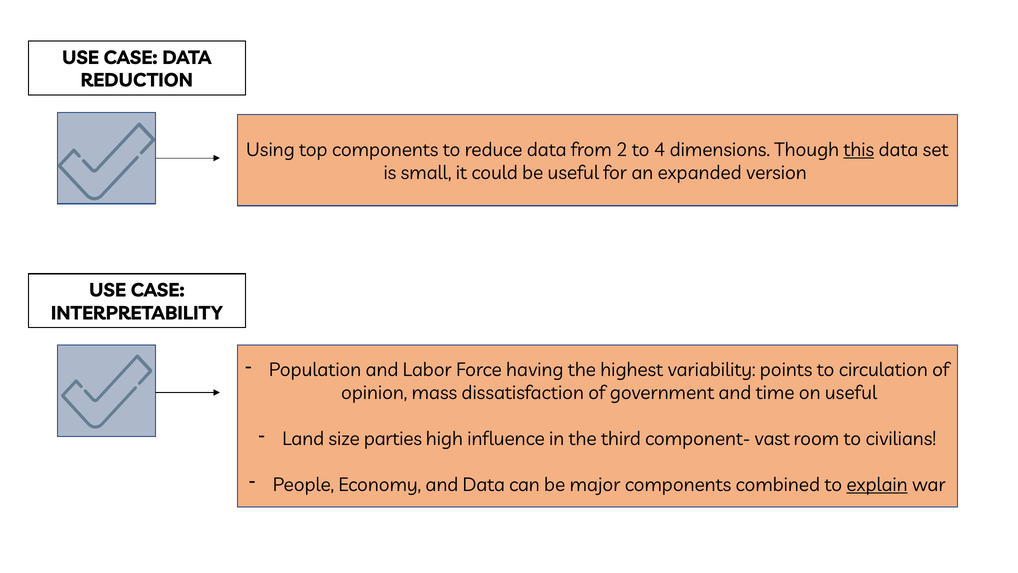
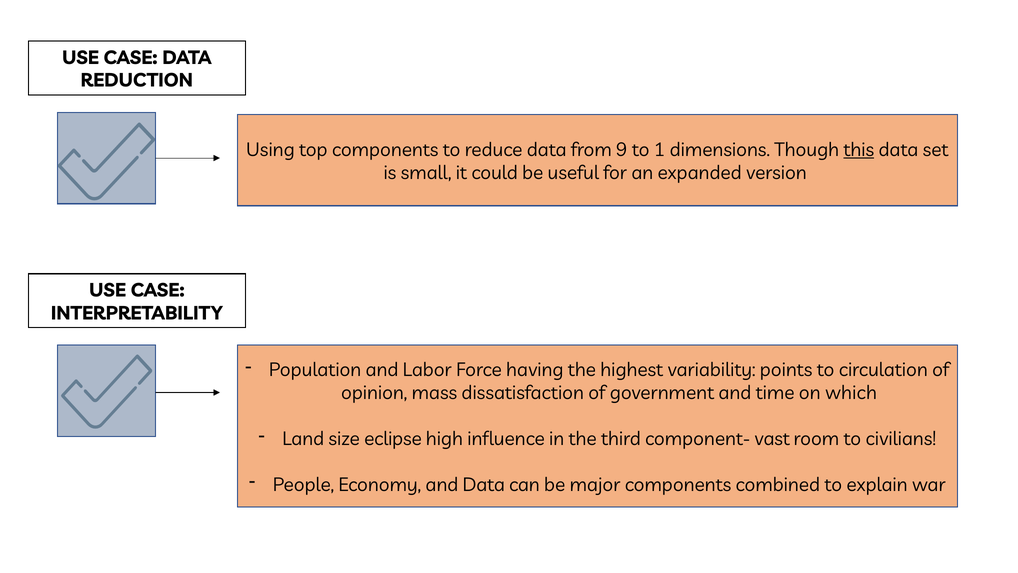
2: 2 -> 9
4: 4 -> 1
on useful: useful -> which
parties: parties -> eclipse
explain underline: present -> none
